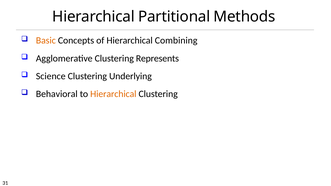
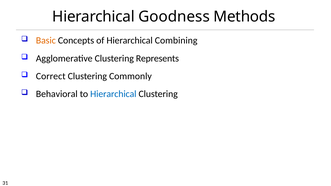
Partitional: Partitional -> Goodness
Science: Science -> Correct
Underlying: Underlying -> Commonly
Hierarchical at (113, 94) colour: orange -> blue
